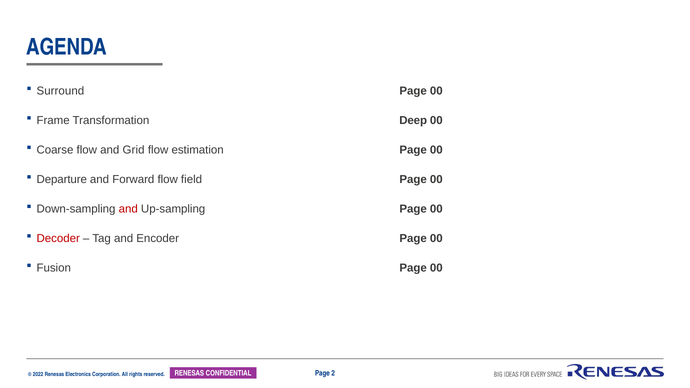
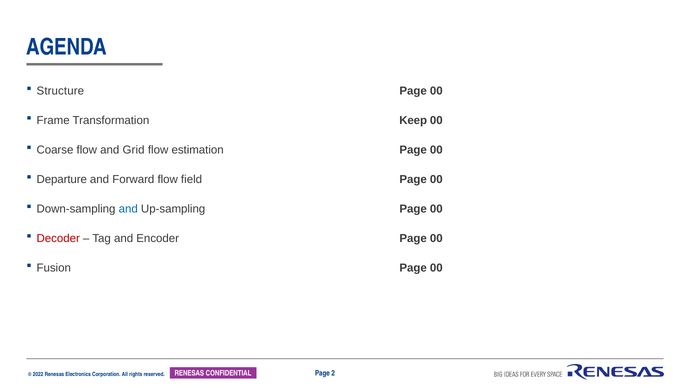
Surround: Surround -> Structure
Deep: Deep -> Keep
and at (128, 209) colour: red -> blue
